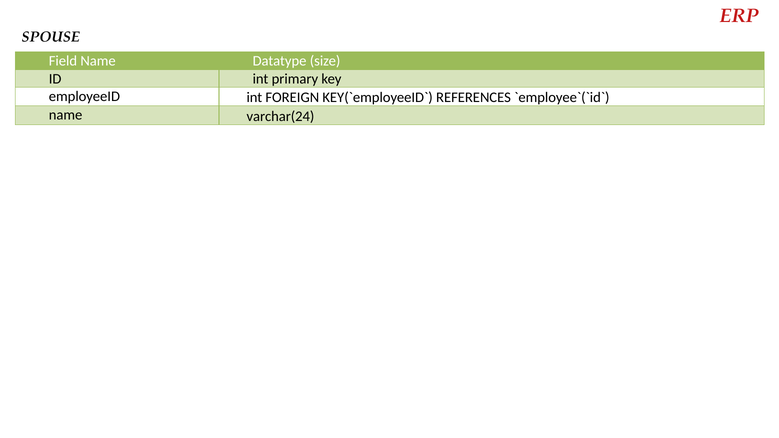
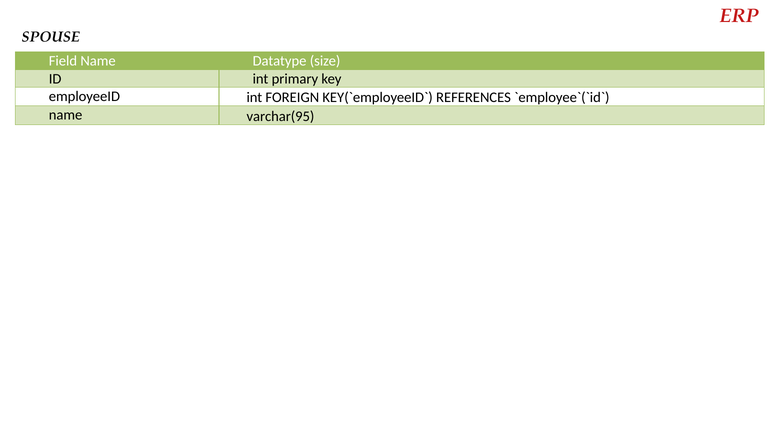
varchar(24: varchar(24 -> varchar(95
